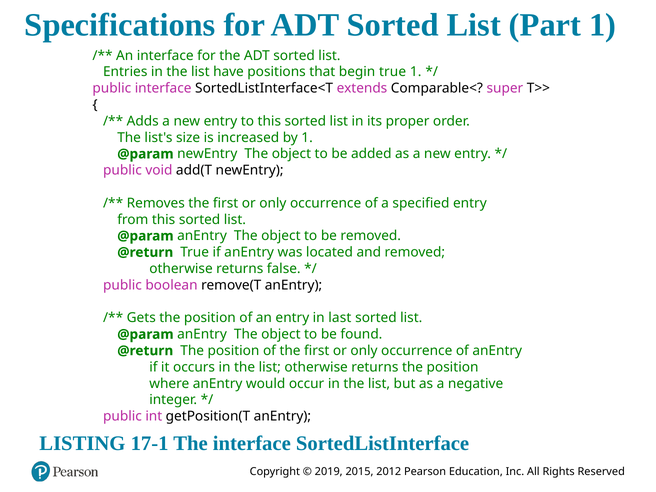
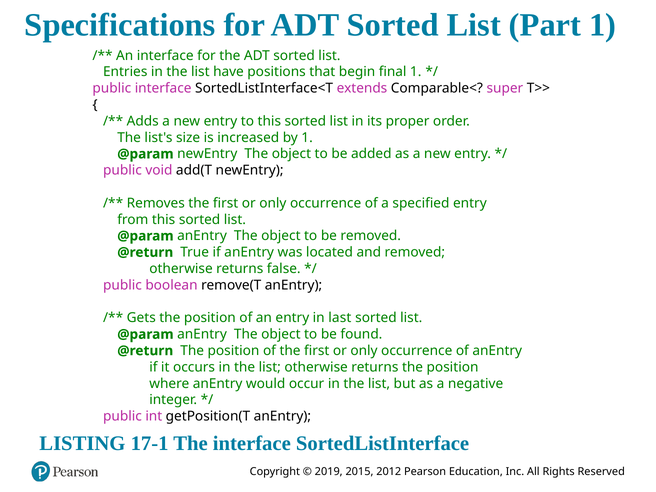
begin true: true -> final
